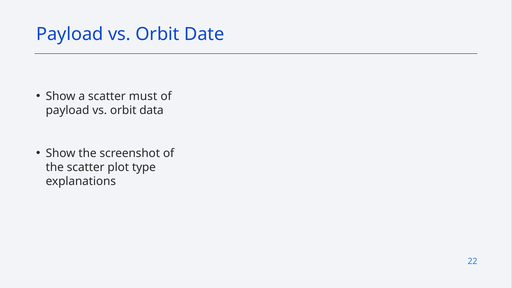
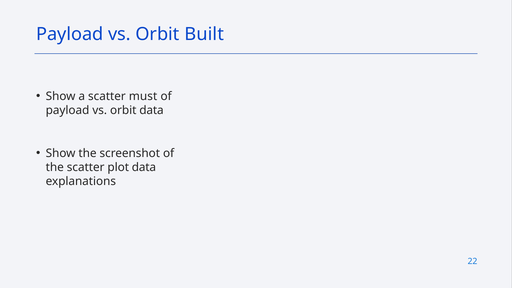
Date: Date -> Built
plot type: type -> data
